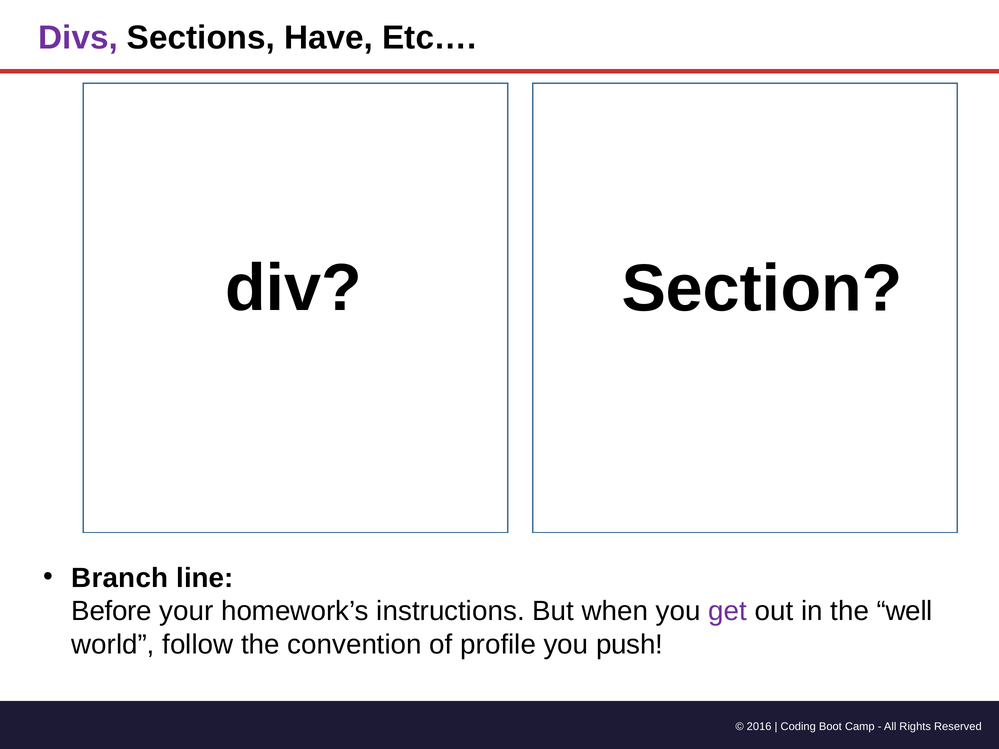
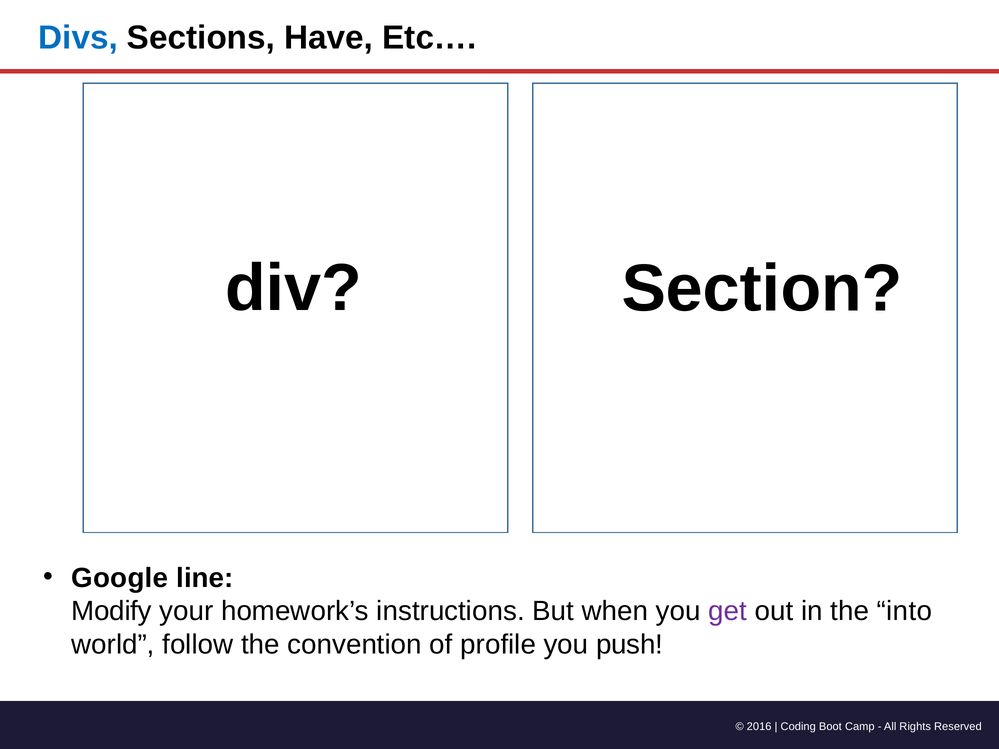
Divs colour: purple -> blue
Branch: Branch -> Google
Before: Before -> Modify
well: well -> into
